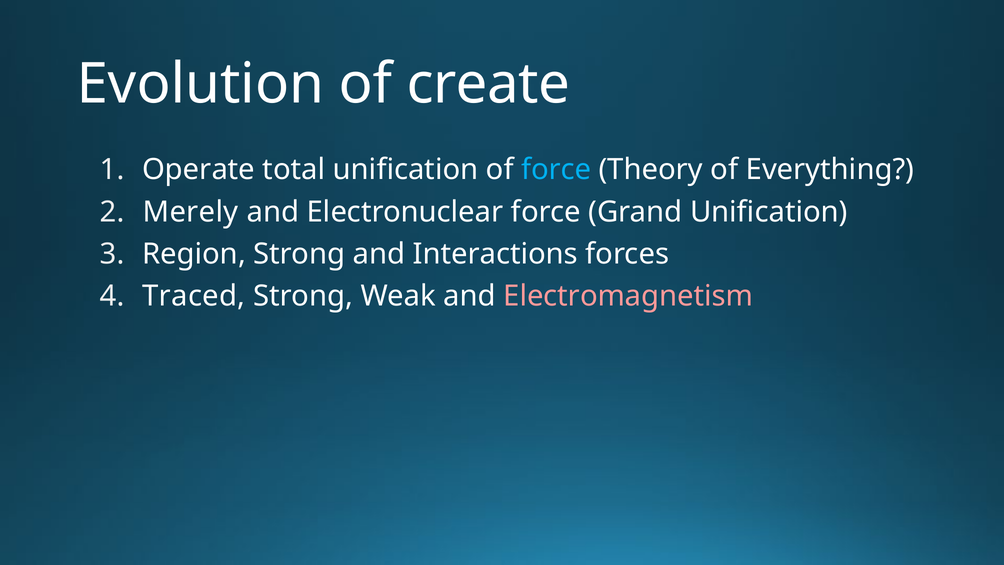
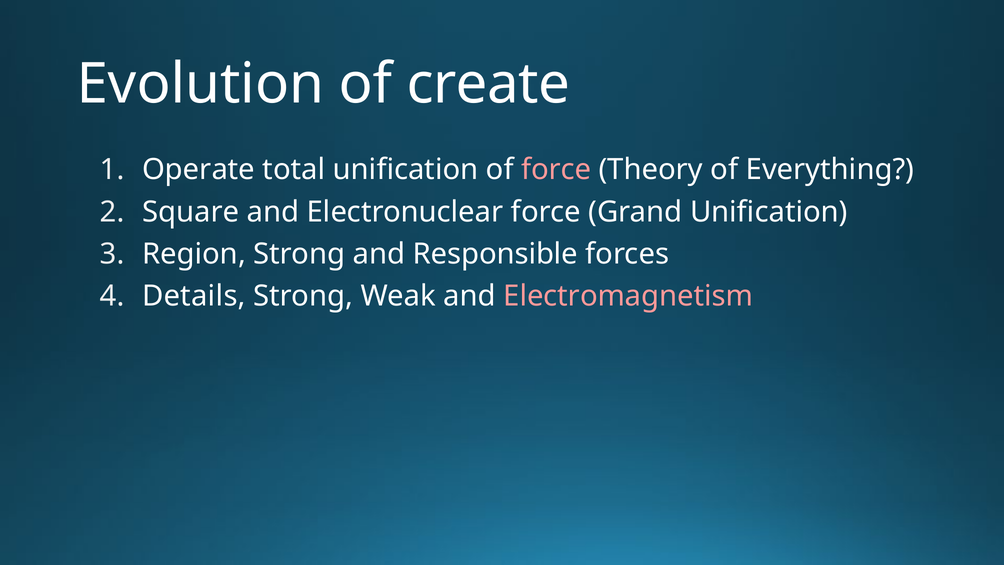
force at (556, 170) colour: light blue -> pink
Merely: Merely -> Square
Interactions: Interactions -> Responsible
Traced: Traced -> Details
